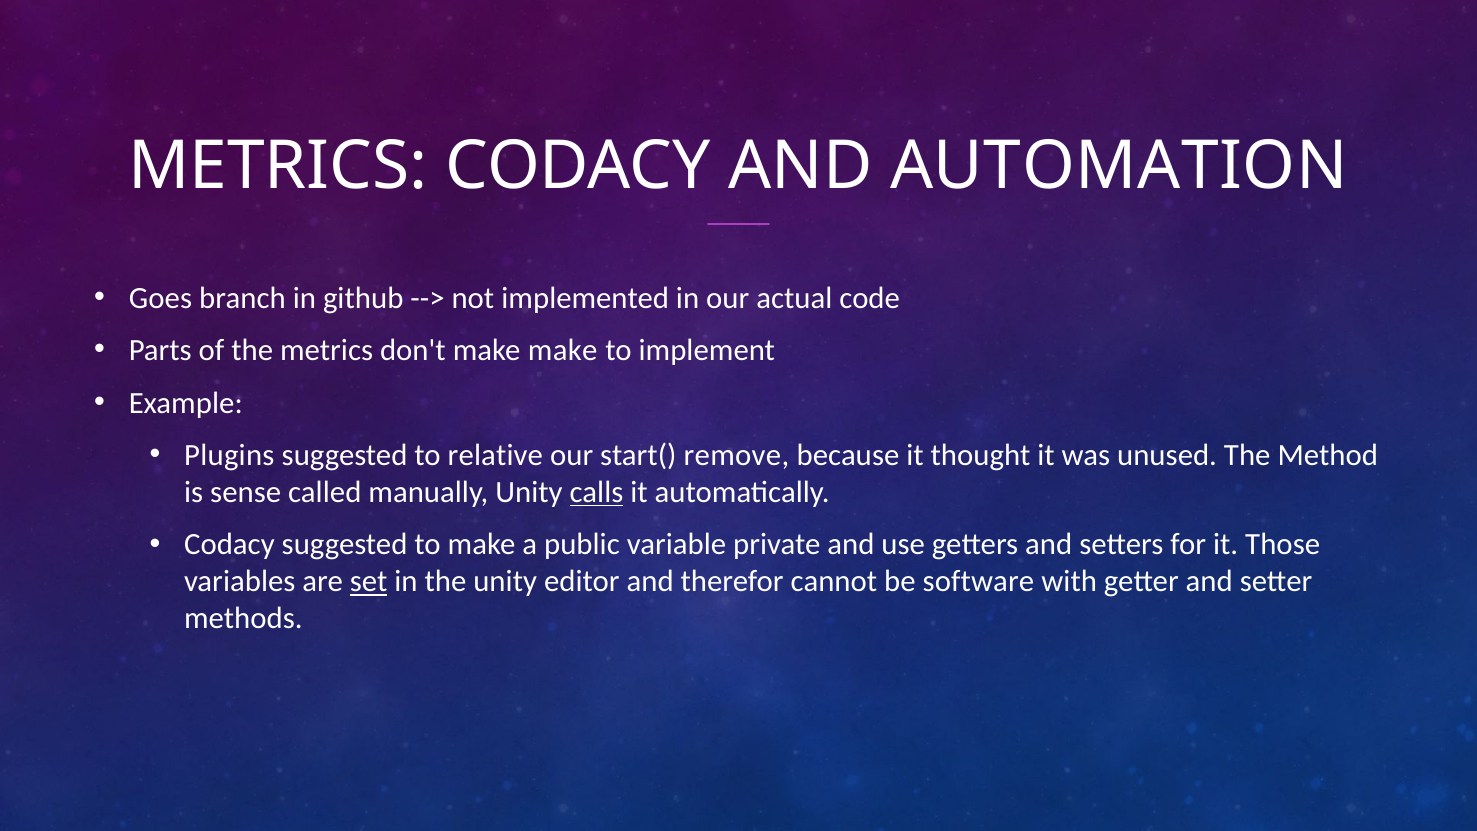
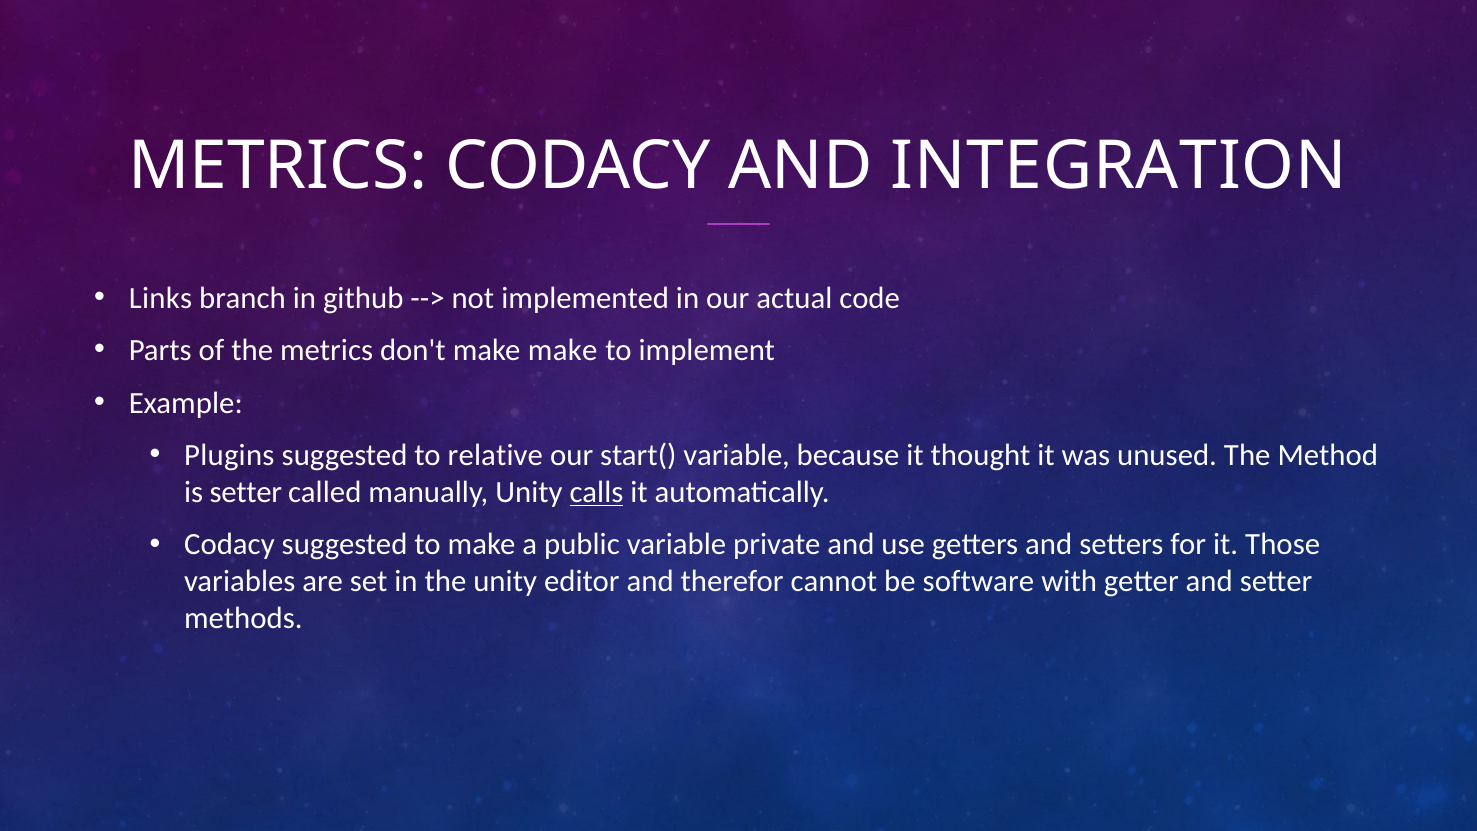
AUTOMATION: AUTOMATION -> INTEGRATION
Goes: Goes -> Links
start( remove: remove -> variable
is sense: sense -> setter
set underline: present -> none
